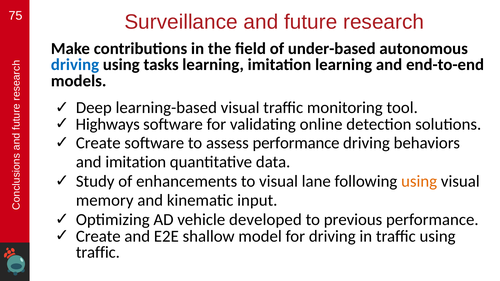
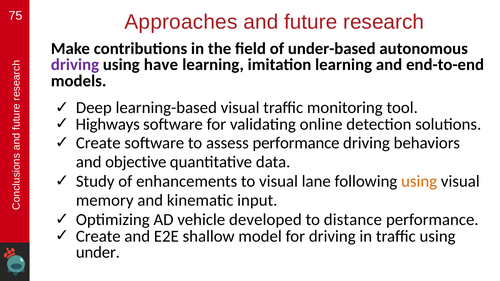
Surveillance: Surveillance -> Approaches
driving at (75, 65) colour: blue -> purple
tasks: tasks -> have
and imitation: imitation -> objective
previous: previous -> distance
traffic at (98, 253): traffic -> under
